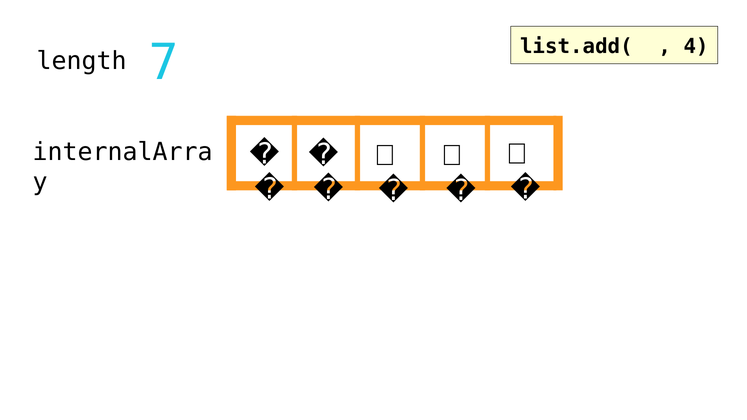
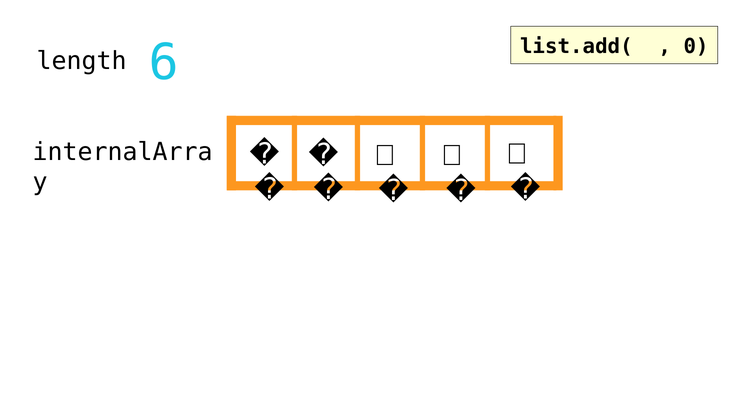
7: 7 -> 6
4: 4 -> 0
